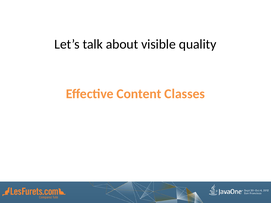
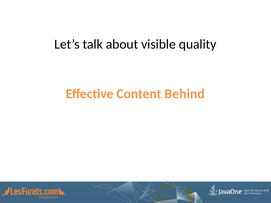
Classes: Classes -> Behind
